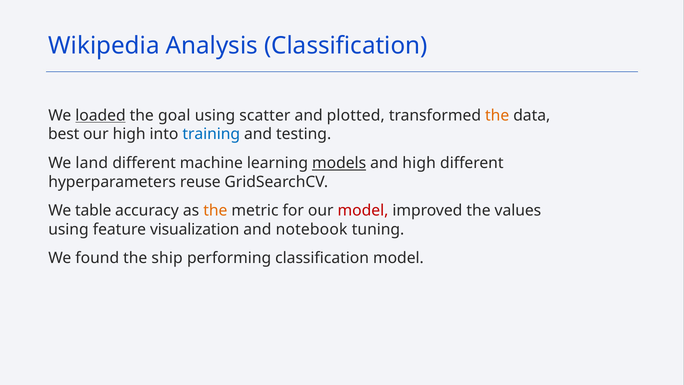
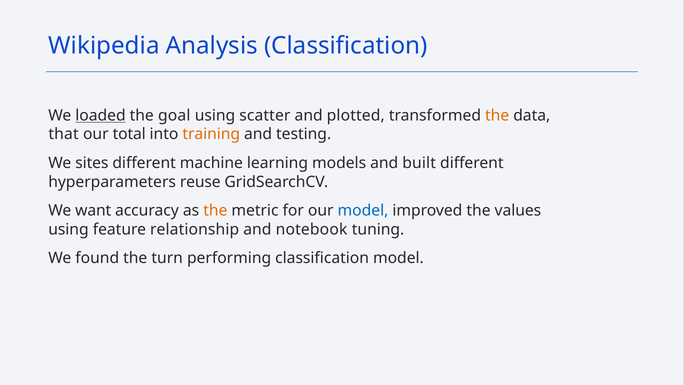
best: best -> that
our high: high -> total
training colour: blue -> orange
land: land -> sites
models underline: present -> none
and high: high -> built
table: table -> want
model at (363, 211) colour: red -> blue
visualization: visualization -> relationship
ship: ship -> turn
